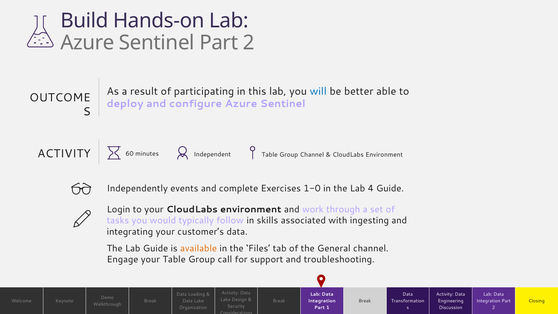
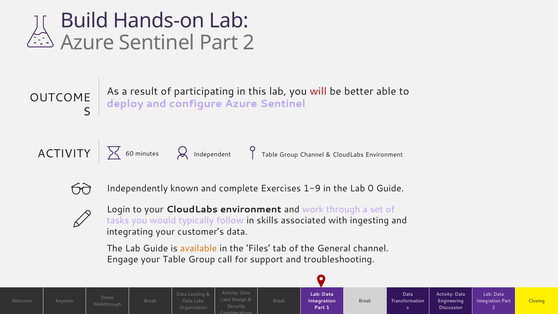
will colour: blue -> red
events: events -> known
1-0: 1-0 -> 1-9
4: 4 -> 0
